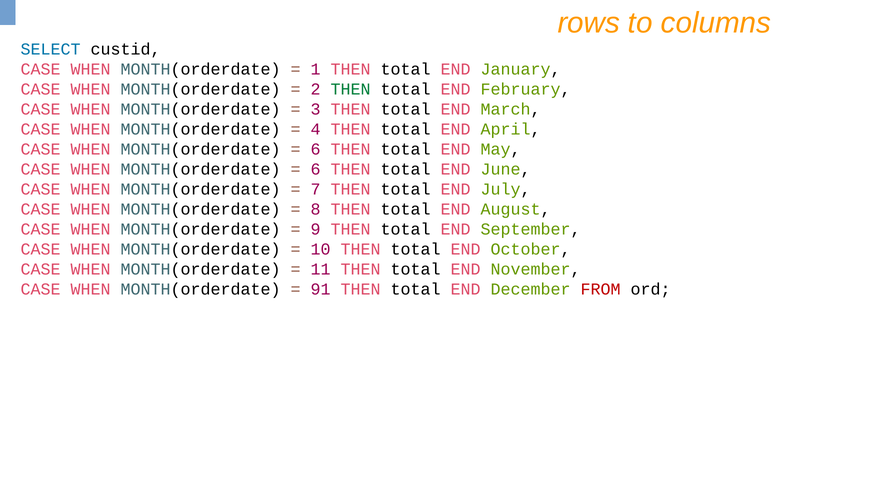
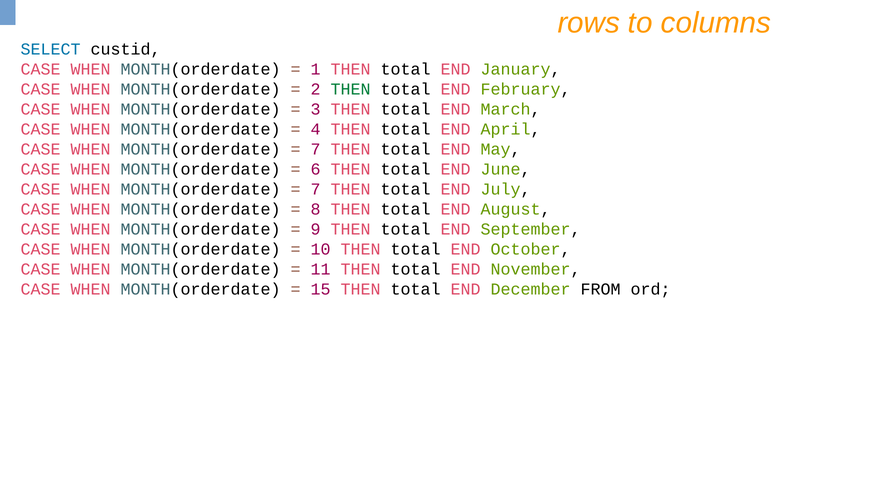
6 at (316, 149): 6 -> 7
91: 91 -> 15
FROM colour: red -> black
